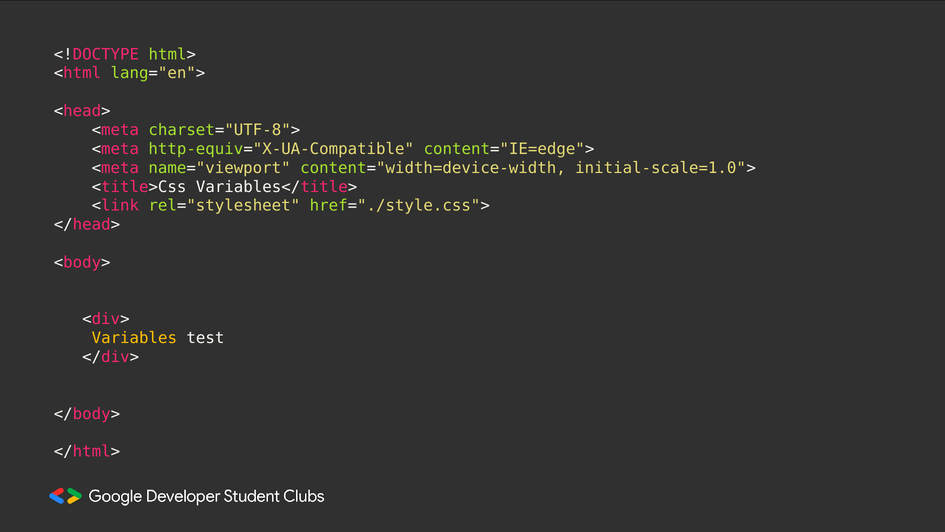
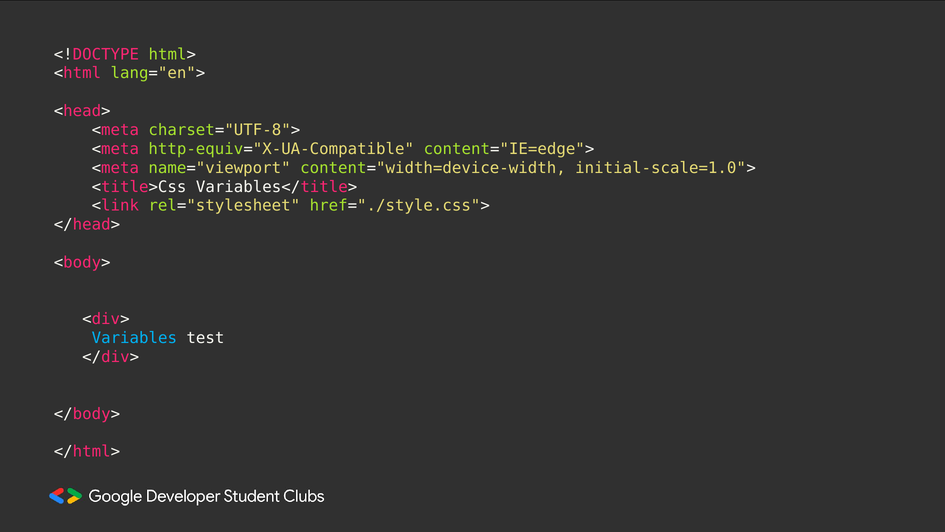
Variables colour: yellow -> light blue
